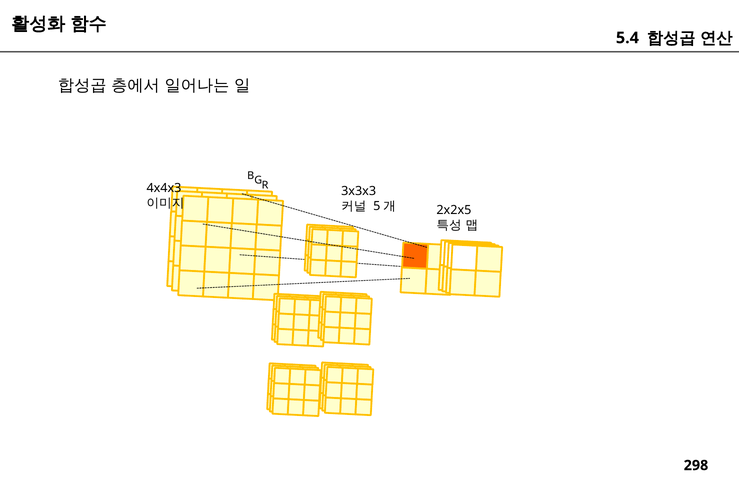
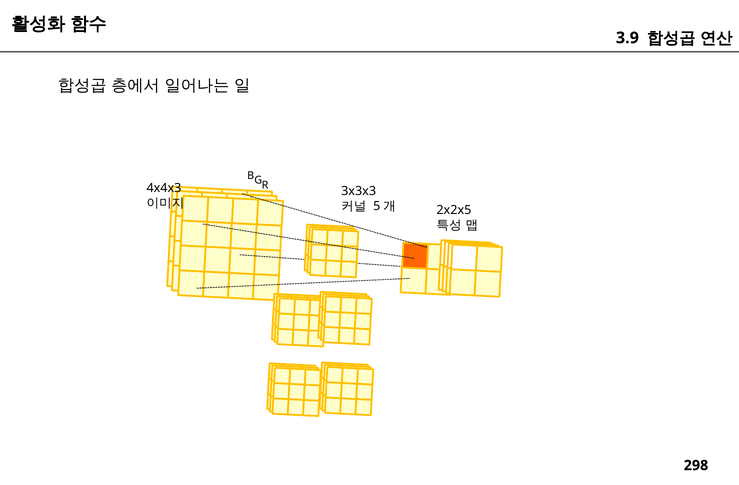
5.4: 5.4 -> 3.9
